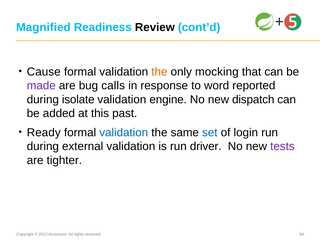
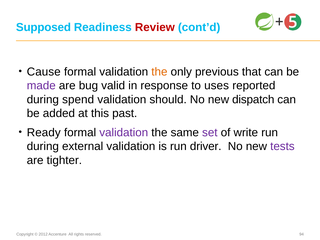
Magnified: Magnified -> Supposed
Review colour: black -> red
mocking: mocking -> previous
calls: calls -> valid
word: word -> uses
isolate: isolate -> spend
engine: engine -> should
validation at (124, 133) colour: blue -> purple
set colour: blue -> purple
login: login -> write
